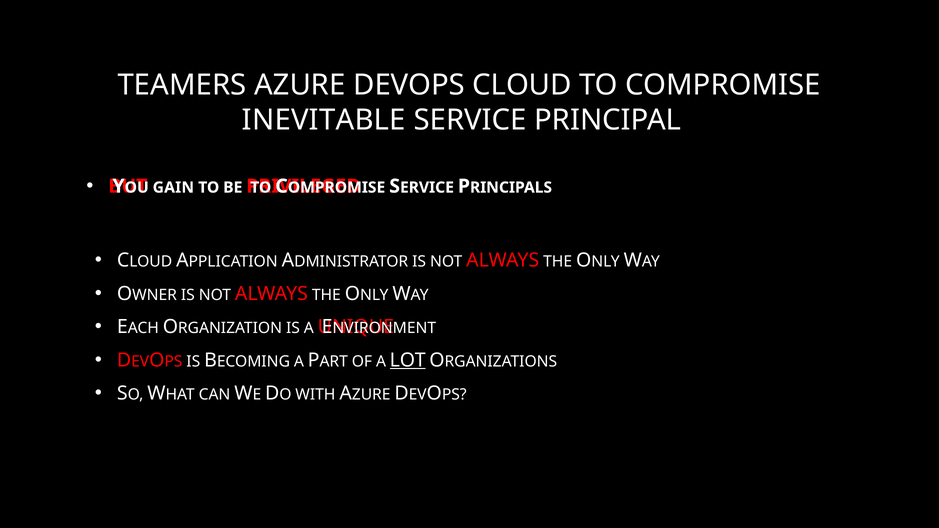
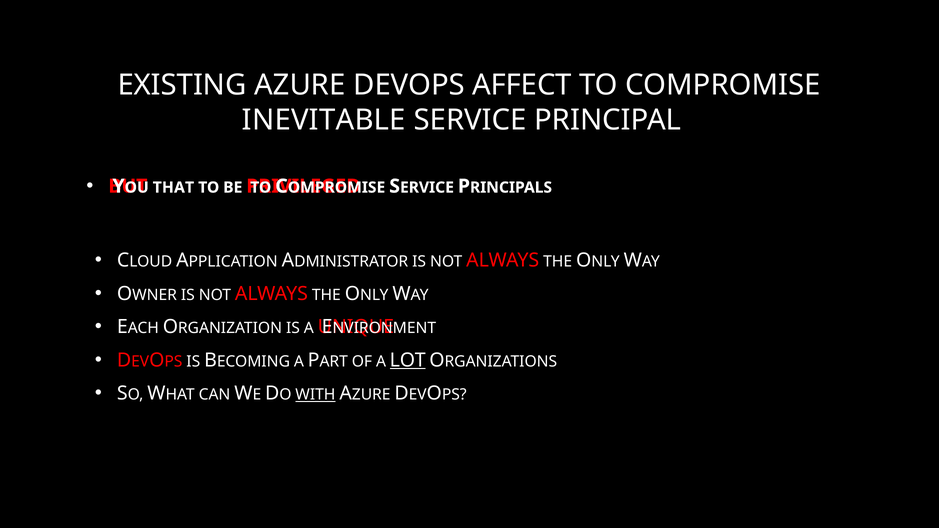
TEAMERS: TEAMERS -> EXISTING
CLOUD: CLOUD -> AFFECT
GAIN: GAIN -> THAT
WITH underline: none -> present
